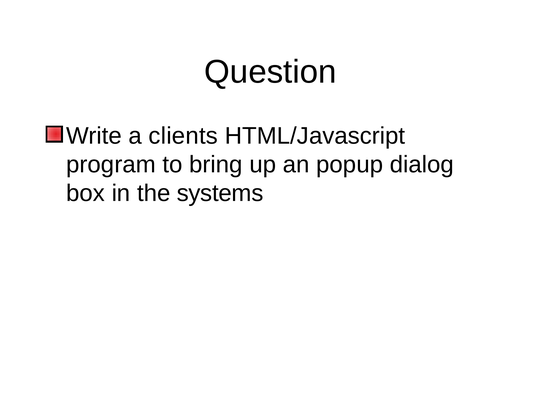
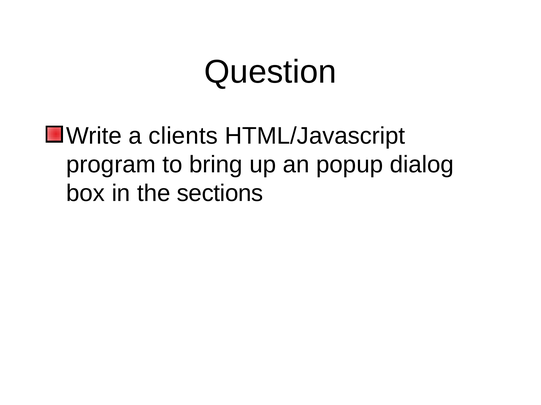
systems: systems -> sections
